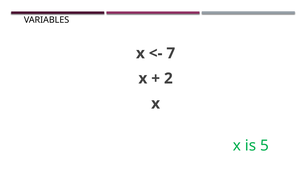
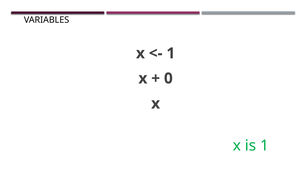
7 at (171, 53): 7 -> 1
2: 2 -> 0
is 5: 5 -> 1
